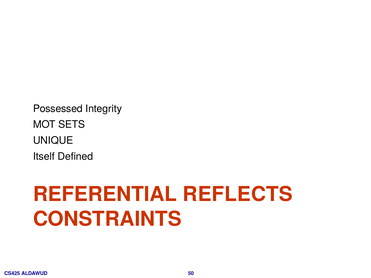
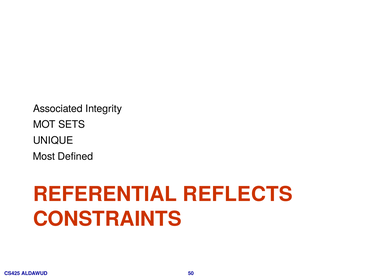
Possessed: Possessed -> Associated
Itself: Itself -> Most
